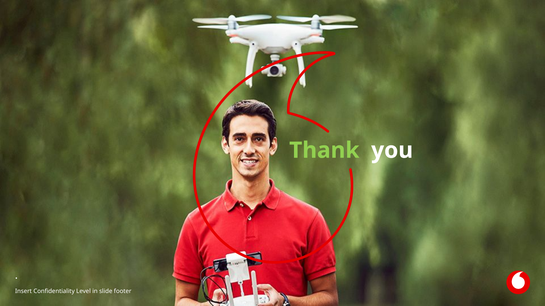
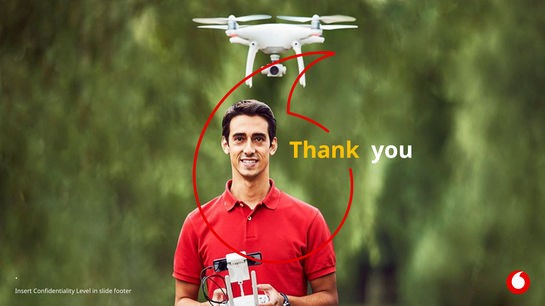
Thank colour: light green -> yellow
